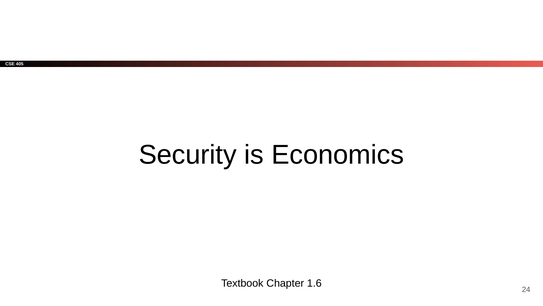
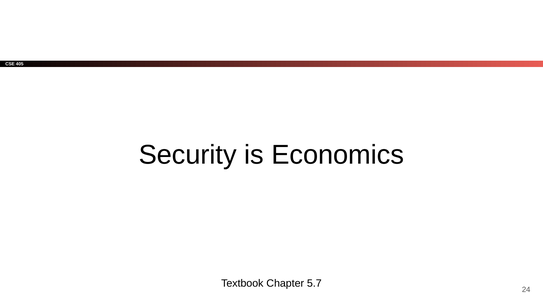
1.6: 1.6 -> 5.7
